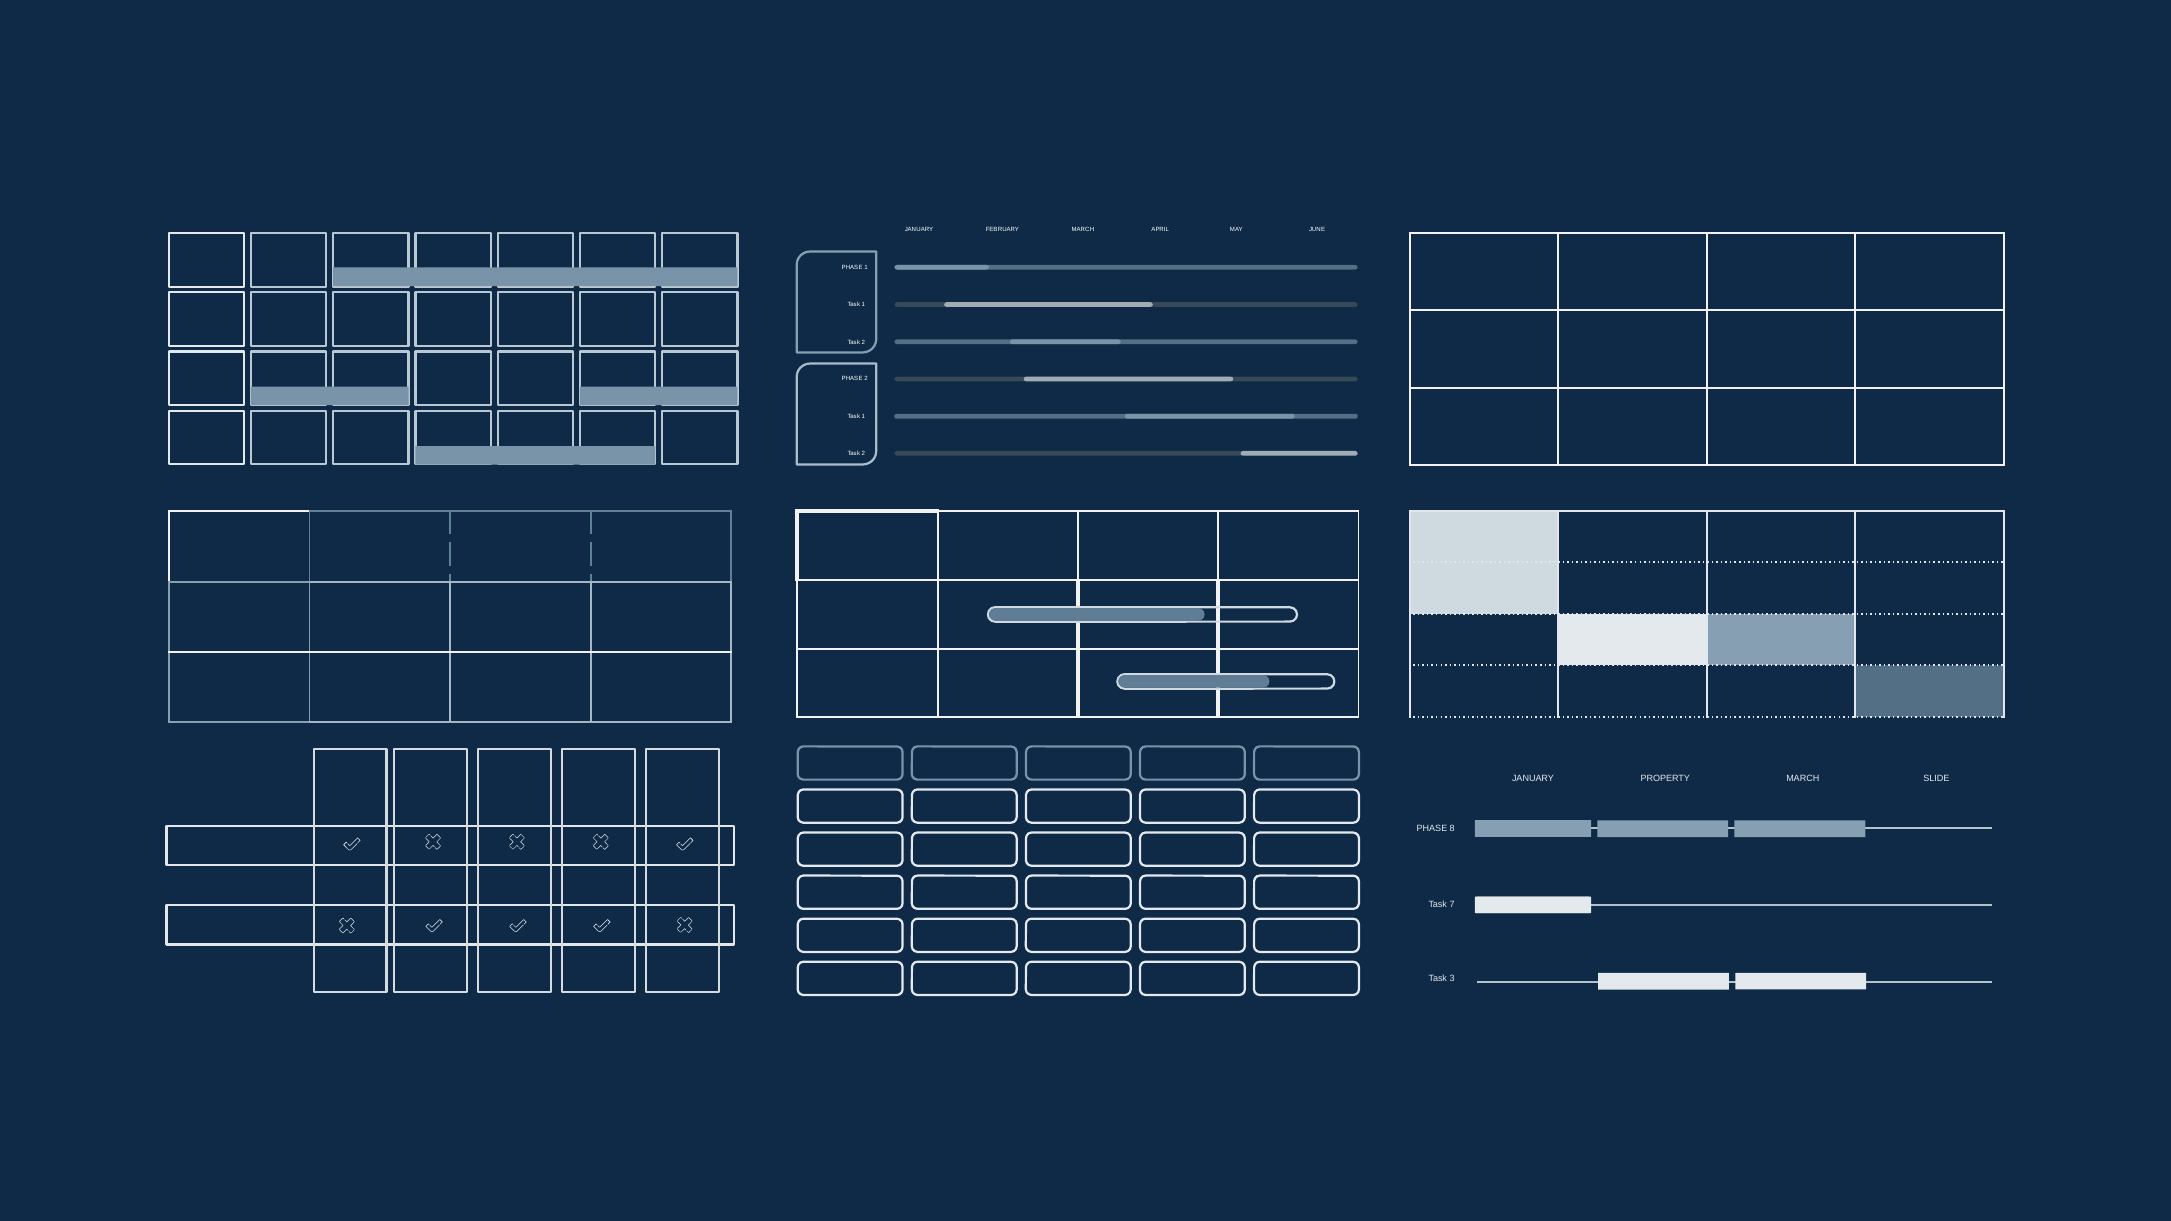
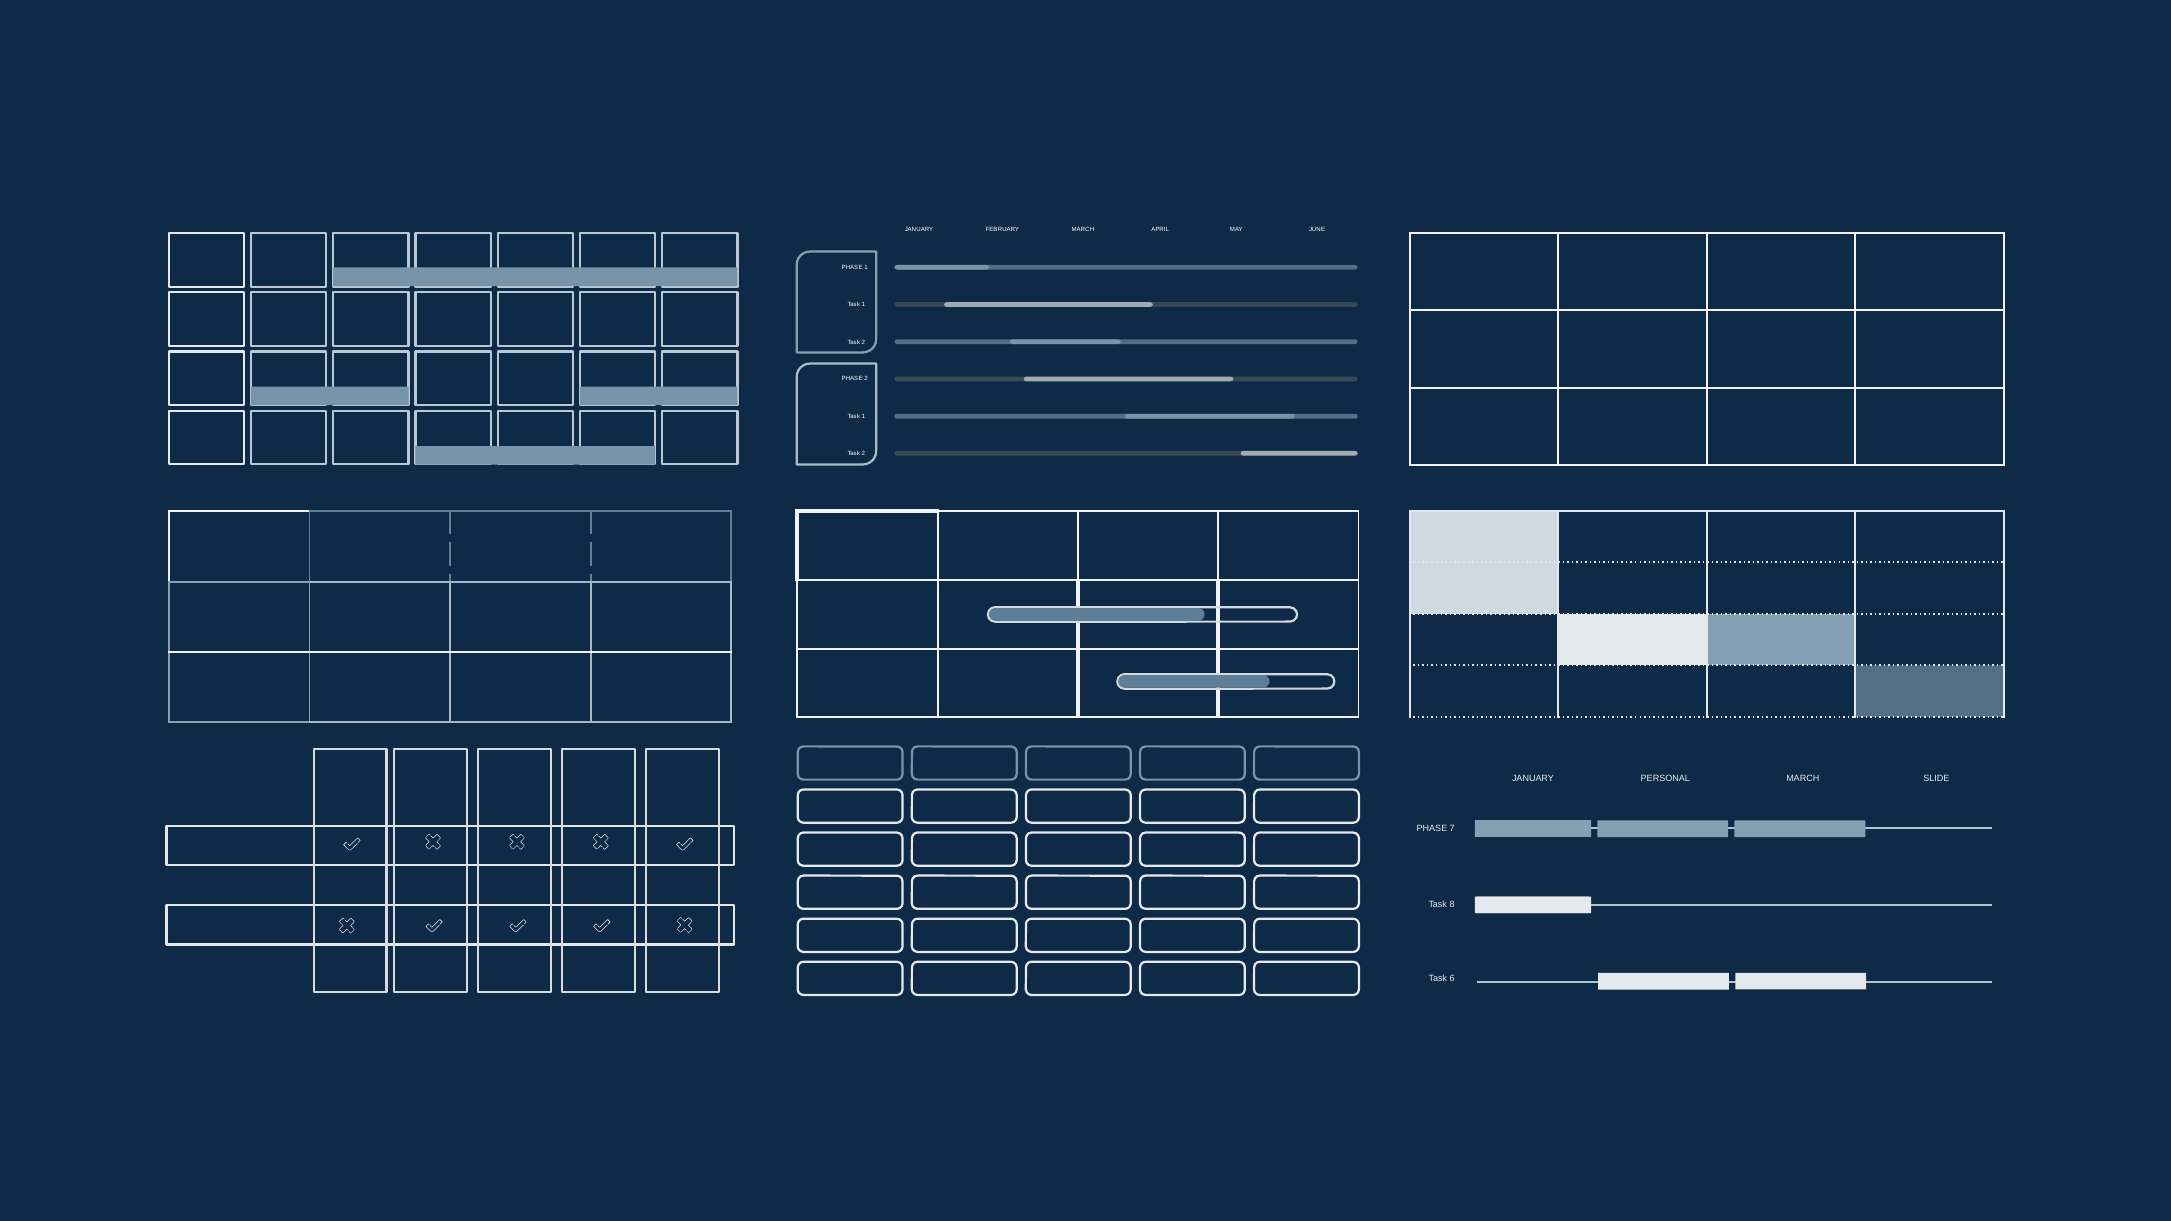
PROPERTY: PROPERTY -> PERSONAL
8: 8 -> 7
7: 7 -> 8
3: 3 -> 6
